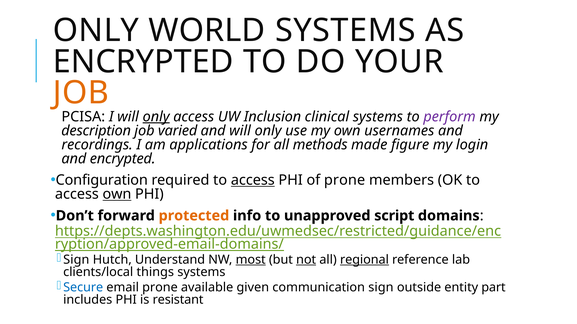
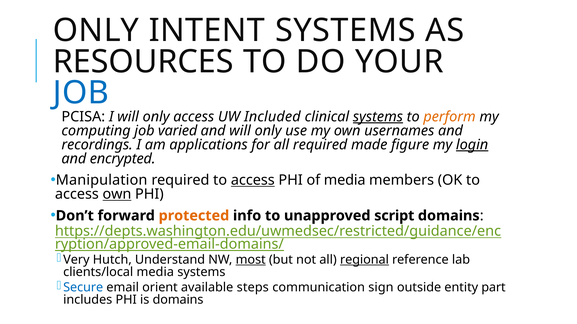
WORLD: WORLD -> INTENT
ENCRYPTED at (143, 62): ENCRYPTED -> RESOURCES
JOB at (81, 93) colour: orange -> blue
only at (156, 117) underline: present -> none
Inclusion: Inclusion -> Included
systems at (378, 117) underline: none -> present
perform colour: purple -> orange
description: description -> computing
all methods: methods -> required
login underline: none -> present
Configuration: Configuration -> Manipulation
of prone: prone -> media
Sign at (76, 260): Sign -> Very
not underline: present -> none
clients/local things: things -> media
email prone: prone -> orient
given: given -> steps
is resistant: resistant -> domains
